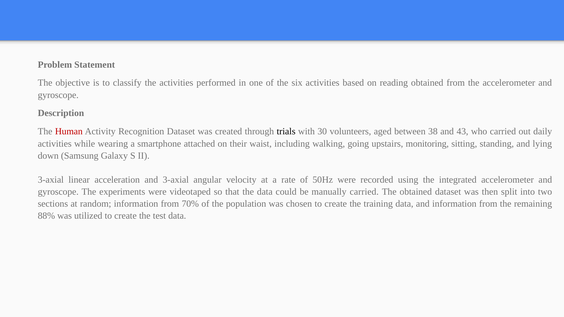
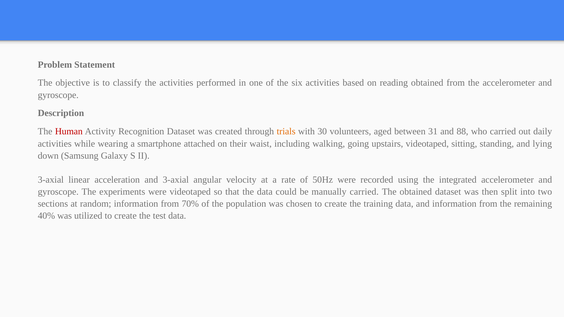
trials colour: black -> orange
38: 38 -> 31
43: 43 -> 88
upstairs monitoring: monitoring -> videotaped
88%: 88% -> 40%
